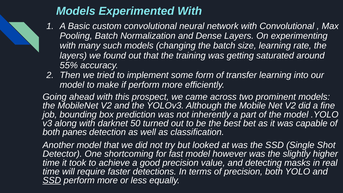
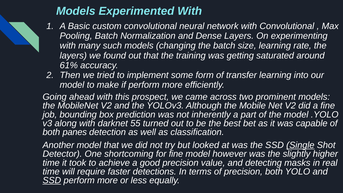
55%: 55% -> 61%
50: 50 -> 55
Single underline: none -> present
for fast: fast -> fine
